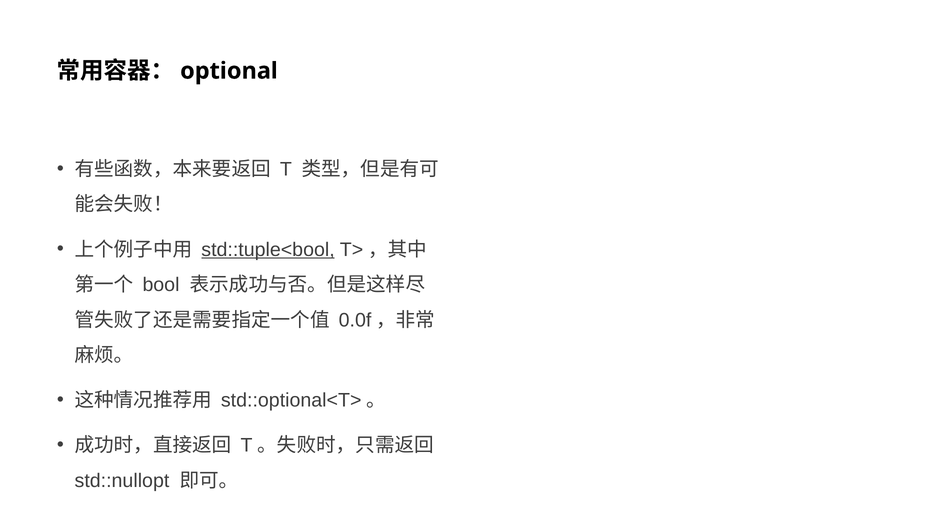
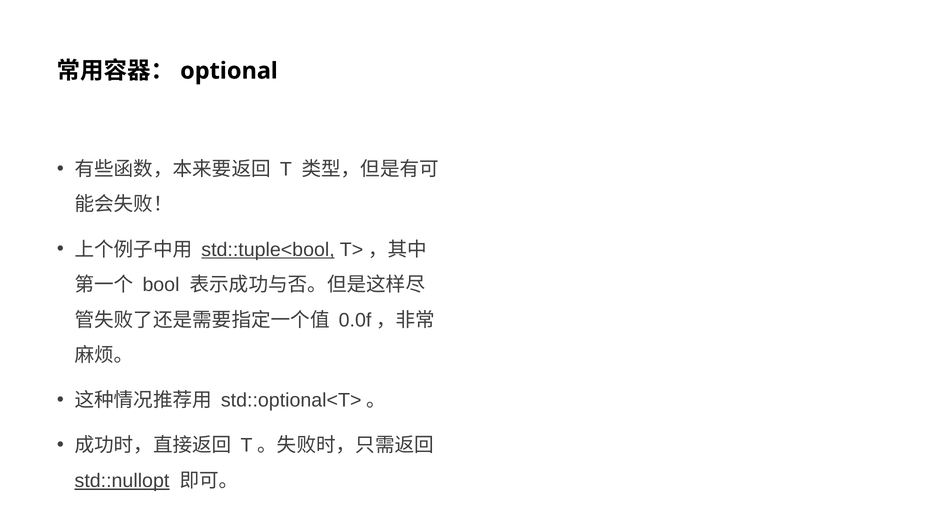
std::nullopt underline: none -> present
